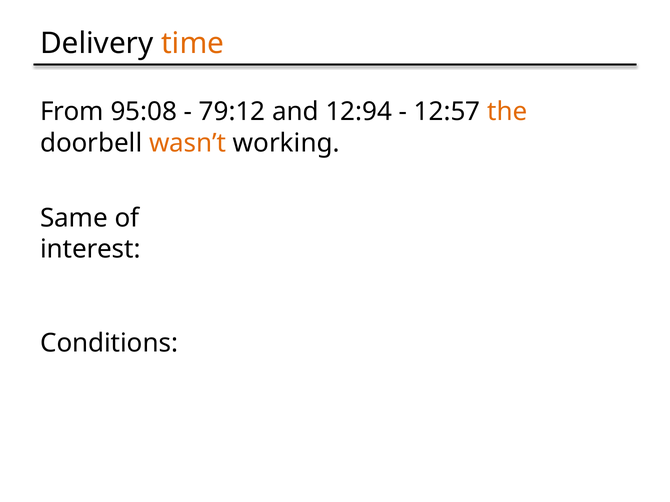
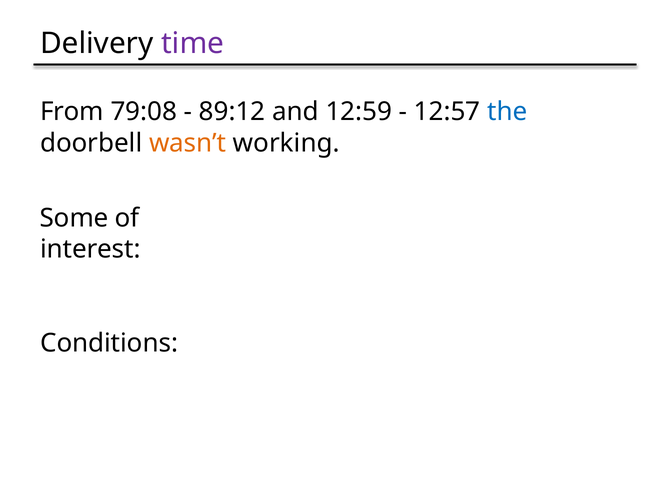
time colour: orange -> purple
95:08: 95:08 -> 79:08
79:12: 79:12 -> 89:12
12:94: 12:94 -> 12:59
the colour: orange -> blue
Same: Same -> Some
